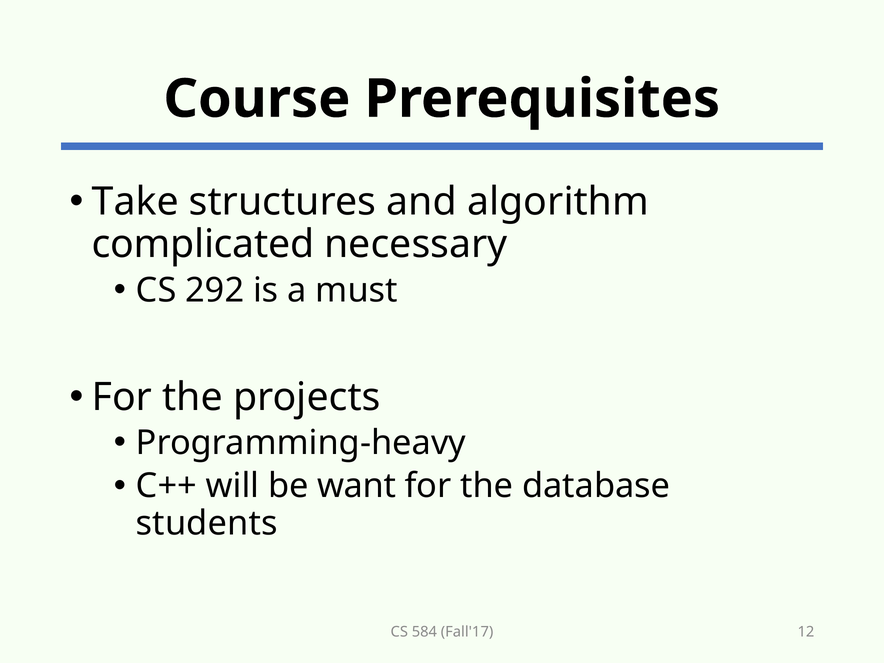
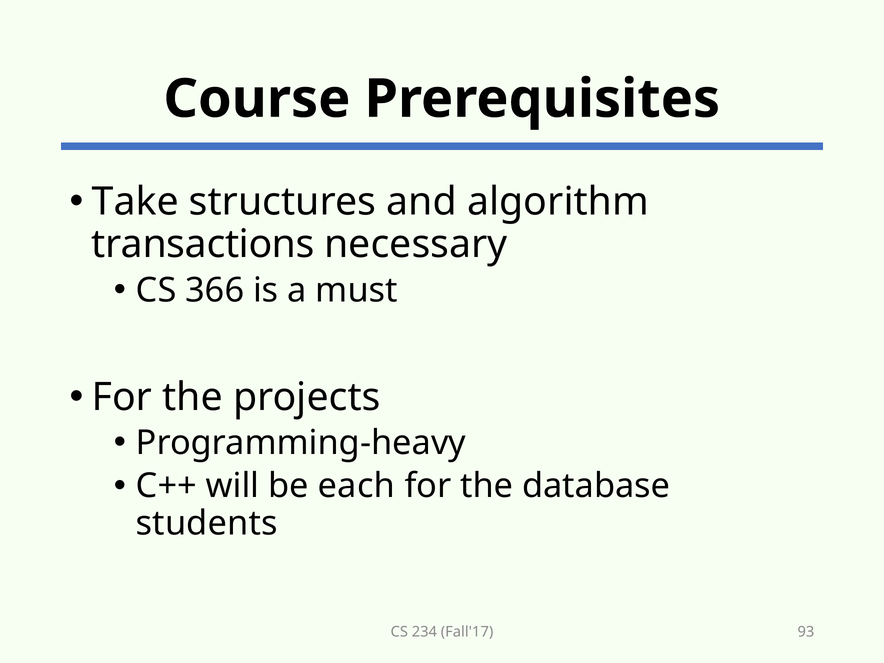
complicated: complicated -> transactions
292: 292 -> 366
want: want -> each
584: 584 -> 234
12: 12 -> 93
